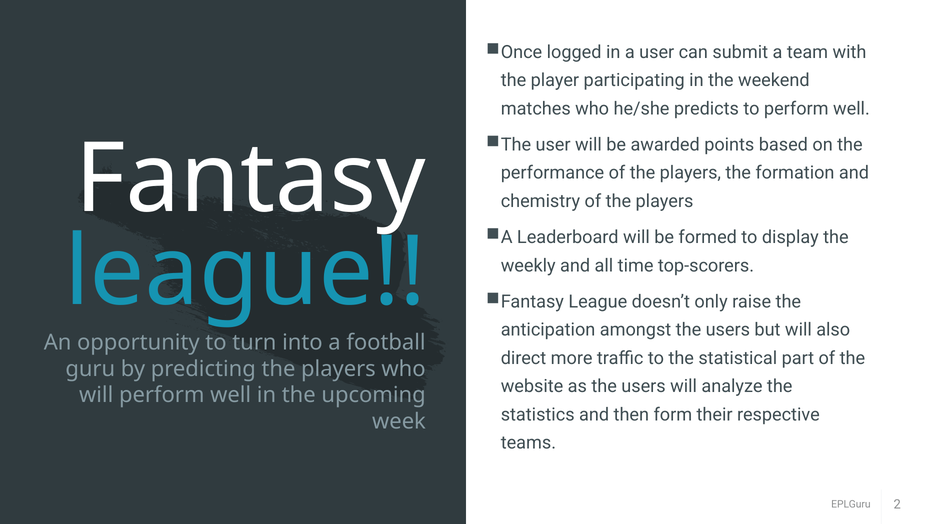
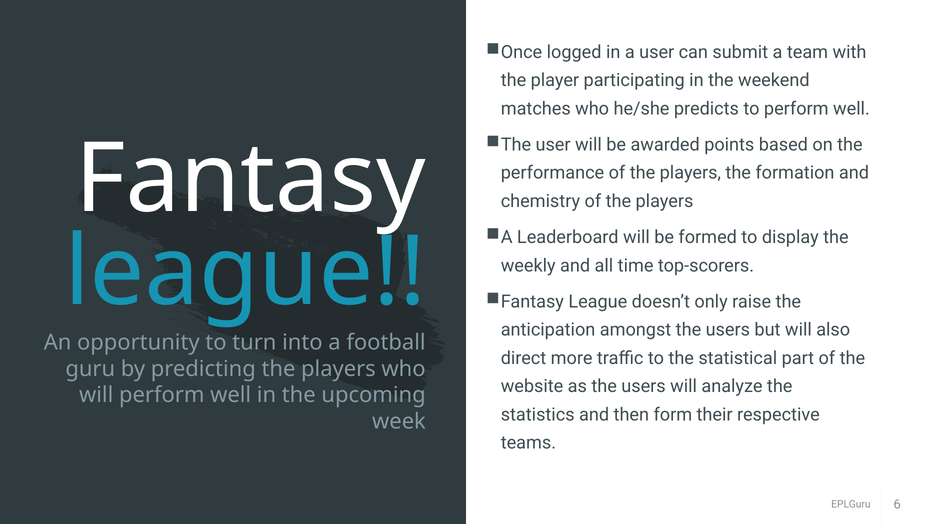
2: 2 -> 6
